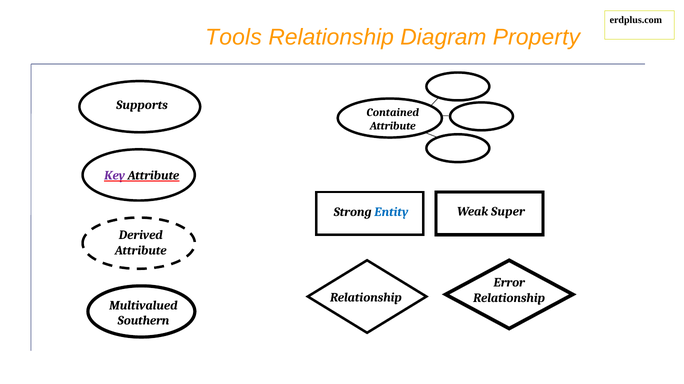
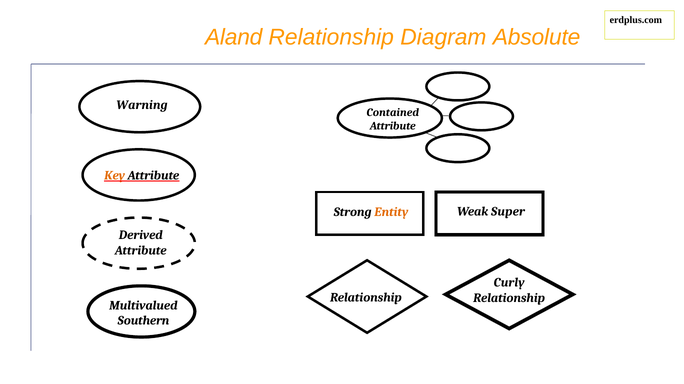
Tools: Tools -> Aland
Property: Property -> Absolute
Supports: Supports -> Warning
Key colour: purple -> orange
Entity colour: blue -> orange
Error: Error -> Curly
